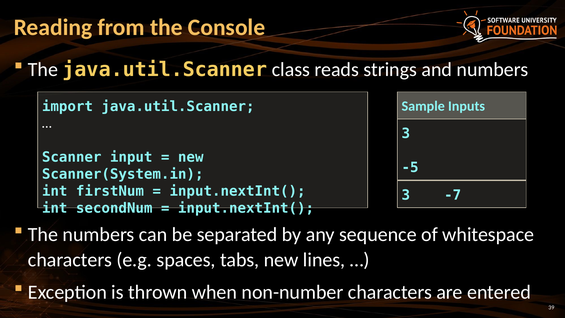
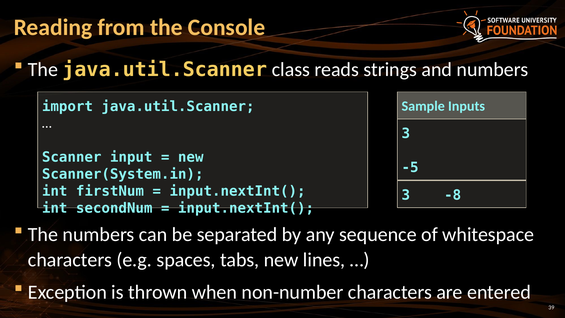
-7: -7 -> -8
